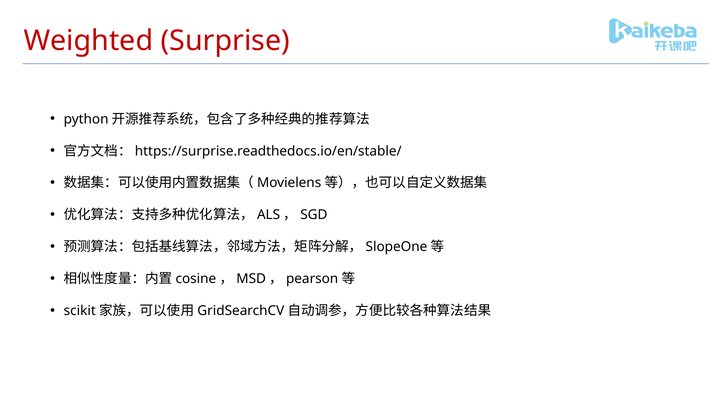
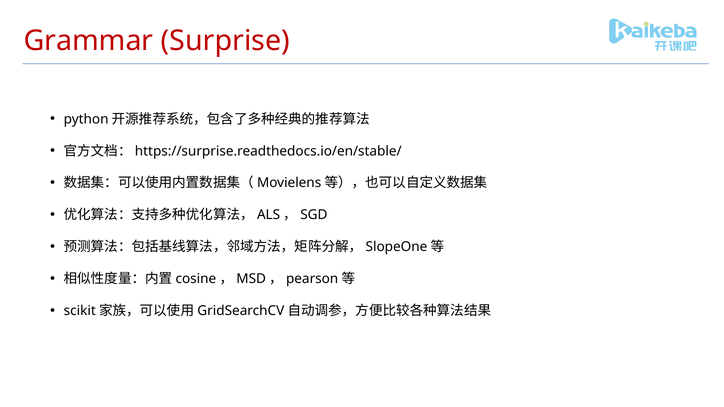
Weighted: Weighted -> Grammar
